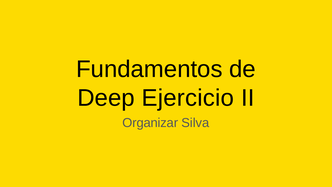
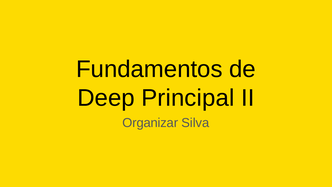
Ejercicio: Ejercicio -> Principal
